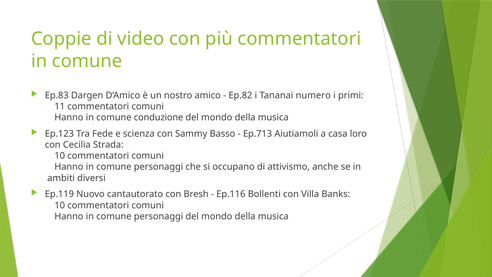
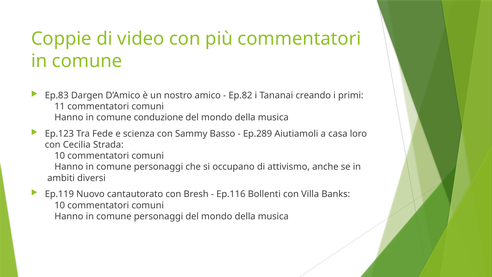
numero: numero -> creando
Ep.713: Ep.713 -> Ep.289
